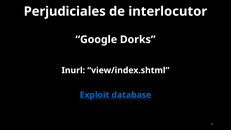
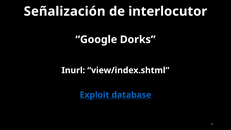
Perjudiciales: Perjudiciales -> Señalización
